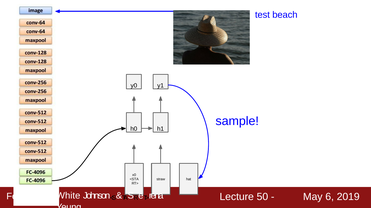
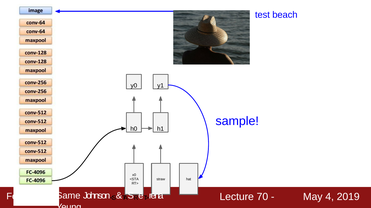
50: 50 -> 70
6: 6 -> 4
White: White -> Same
